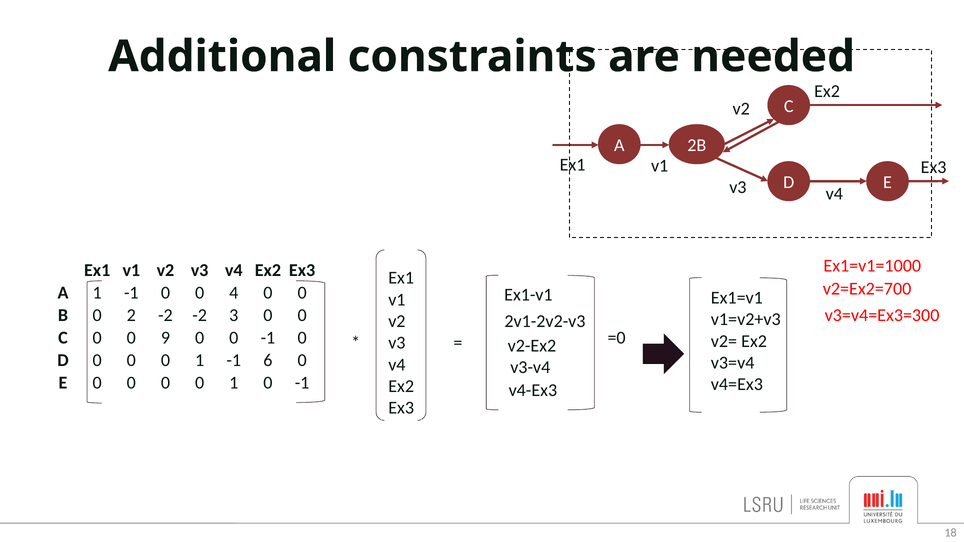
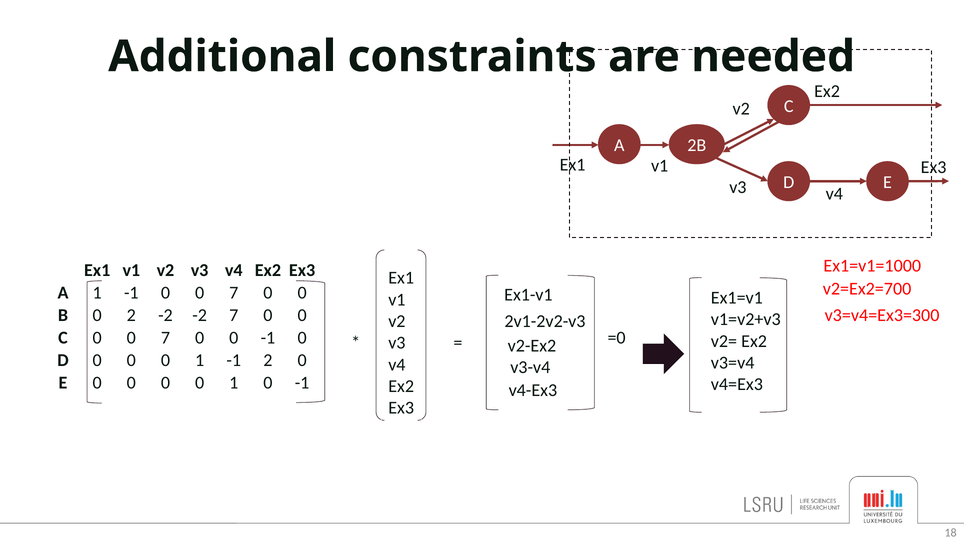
-1 0 0 4: 4 -> 7
-2 3: 3 -> 7
C 0 0 9: 9 -> 7
-1 6: 6 -> 2
